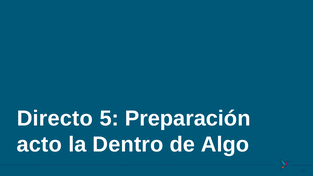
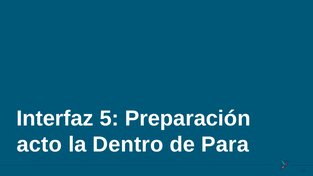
Directo: Directo -> Interfaz
Algo: Algo -> Para
